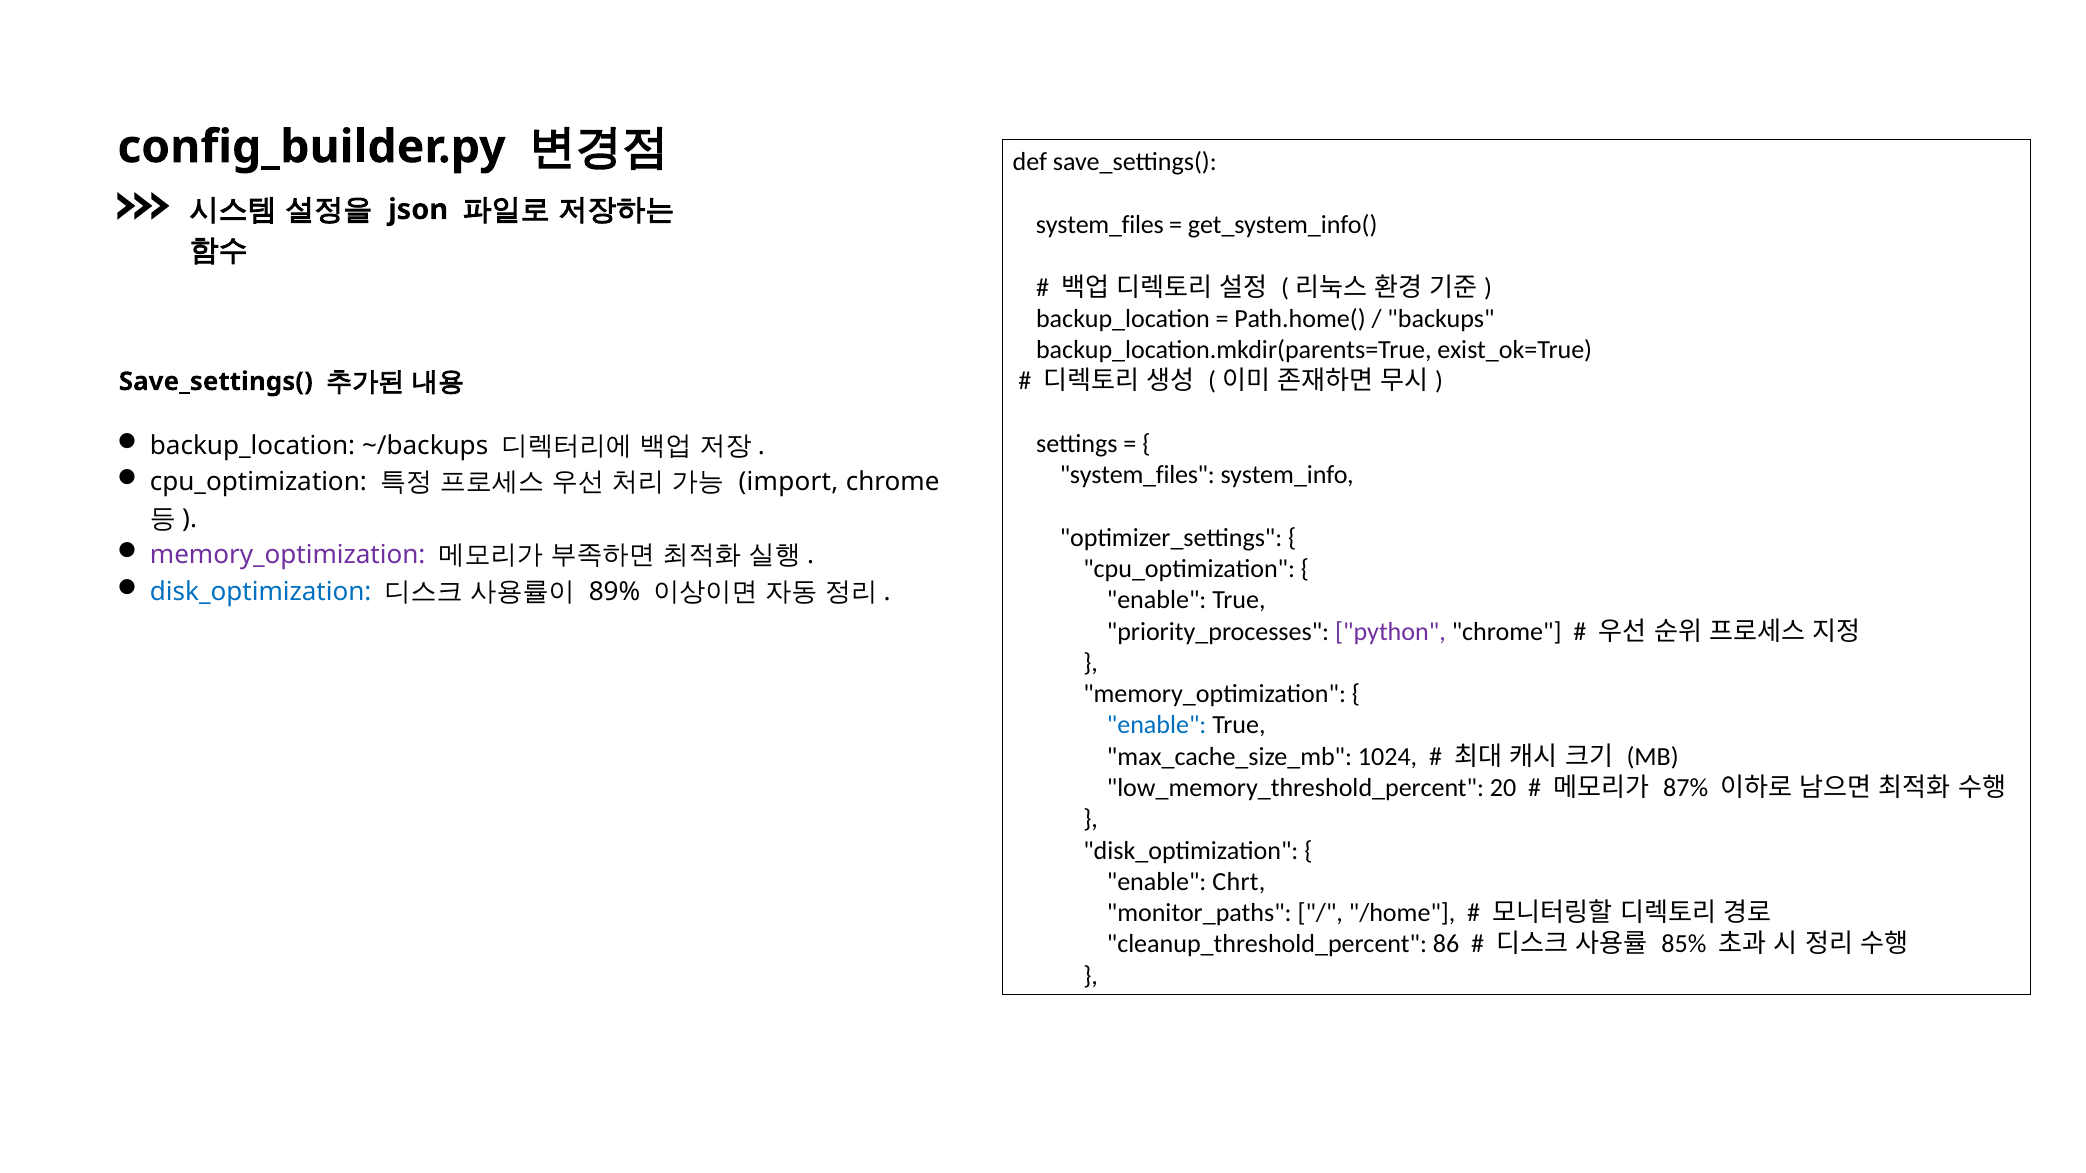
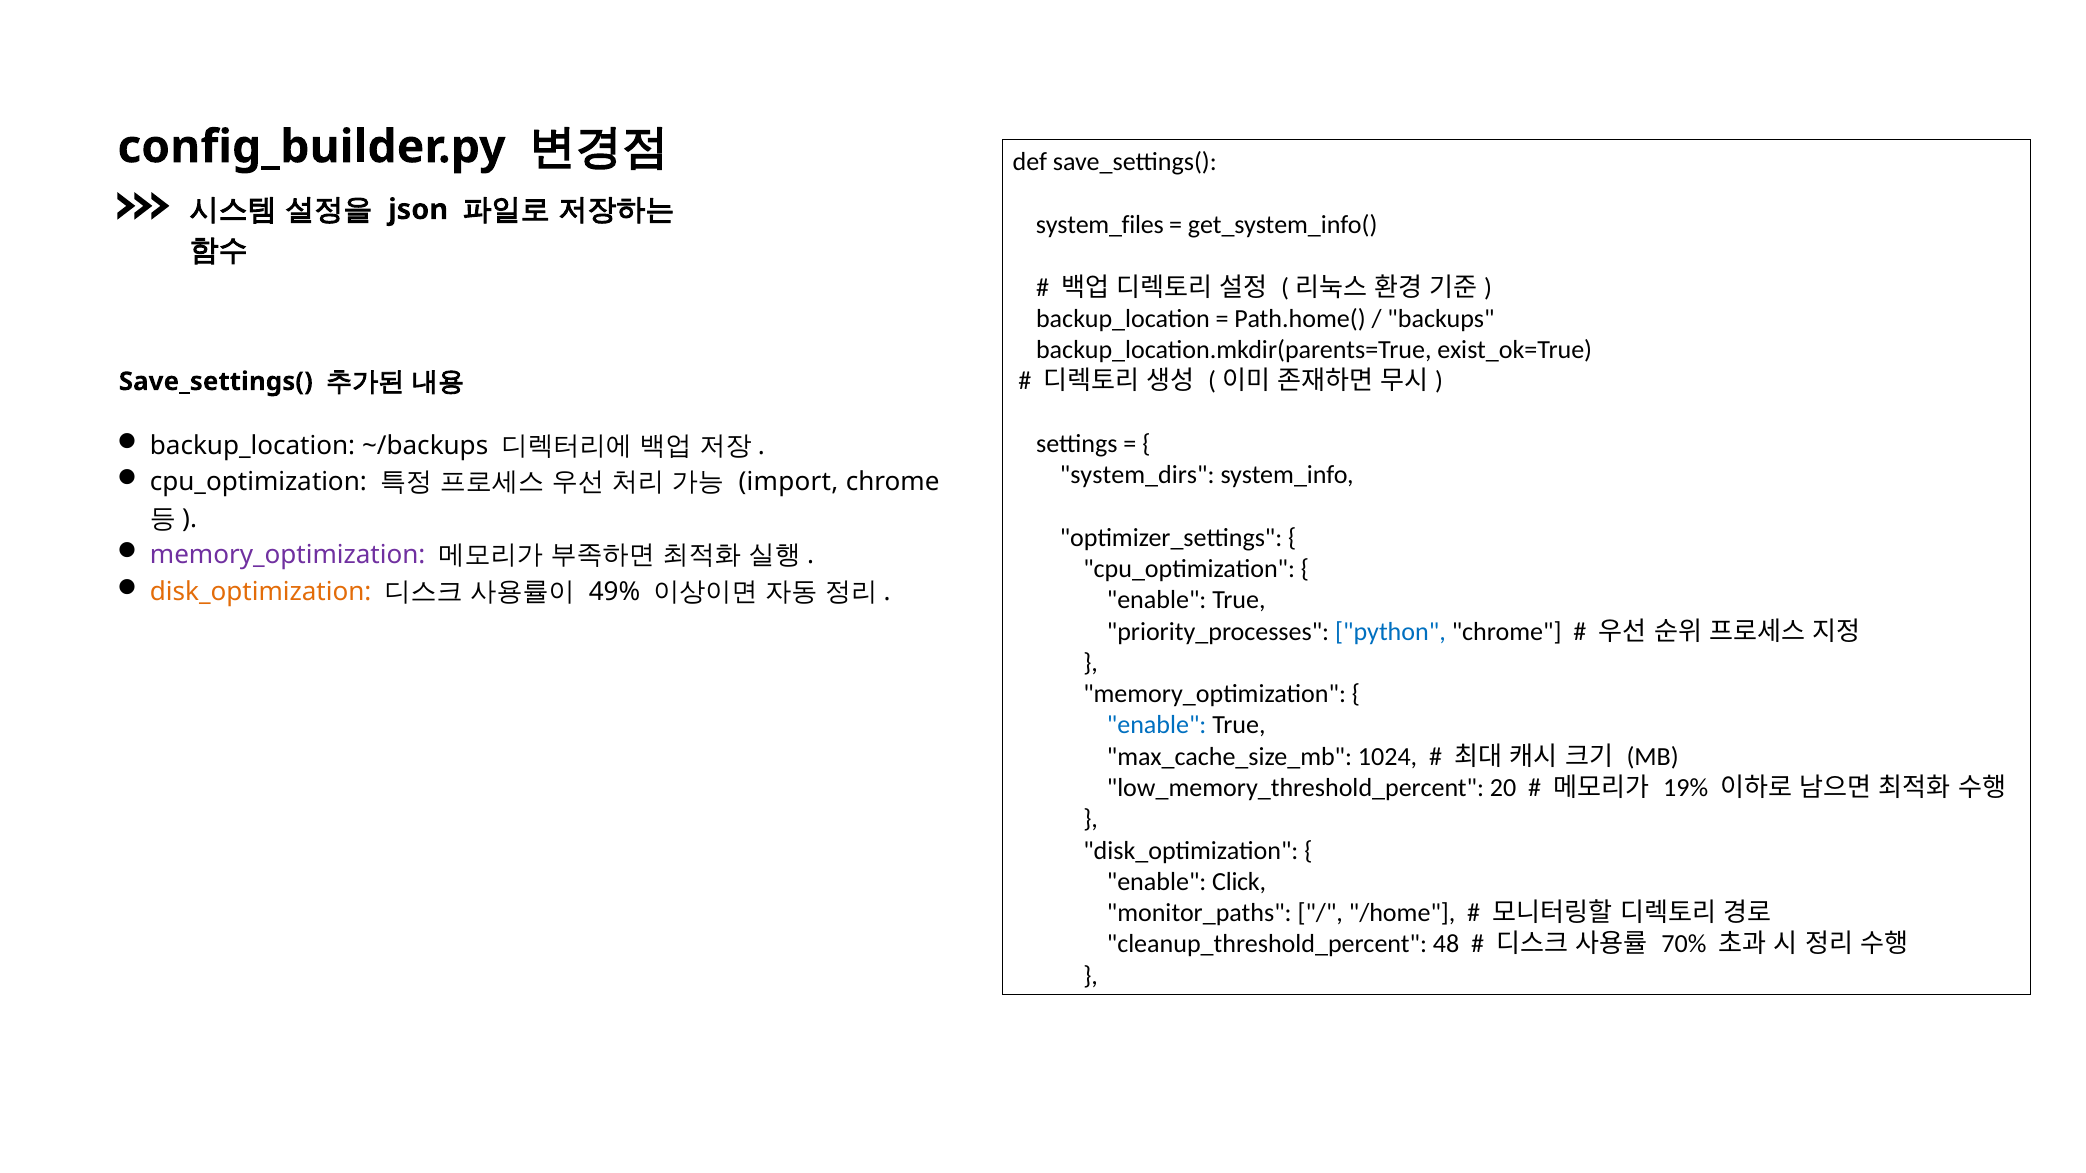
system_files at (1137, 475): system_files -> system_dirs
disk_optimization at (261, 592) colour: blue -> orange
89%: 89% -> 49%
python colour: purple -> blue
87%: 87% -> 19%
Chrt: Chrt -> Click
86: 86 -> 48
85%: 85% -> 70%
